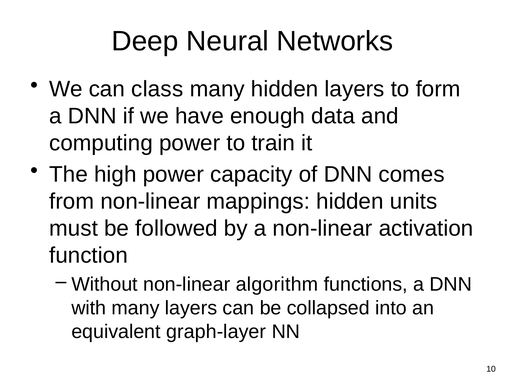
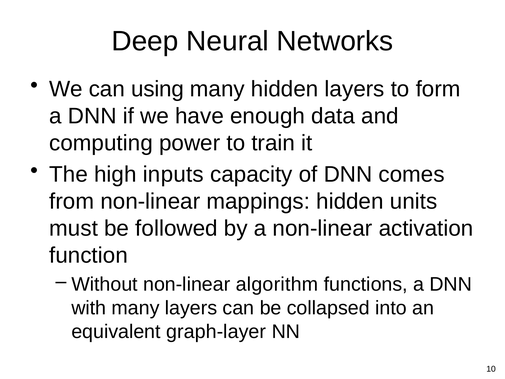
class: class -> using
high power: power -> inputs
